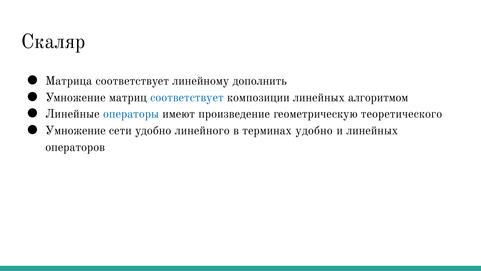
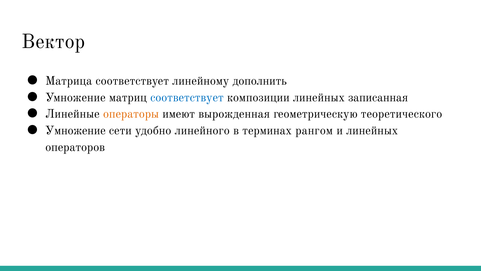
Скаляр: Скаляр -> Вектор
алгоритмом: алгоритмом -> записанная
операторы colour: blue -> orange
произведение: произведение -> вырожденная
терминах удобно: удобно -> рангом
